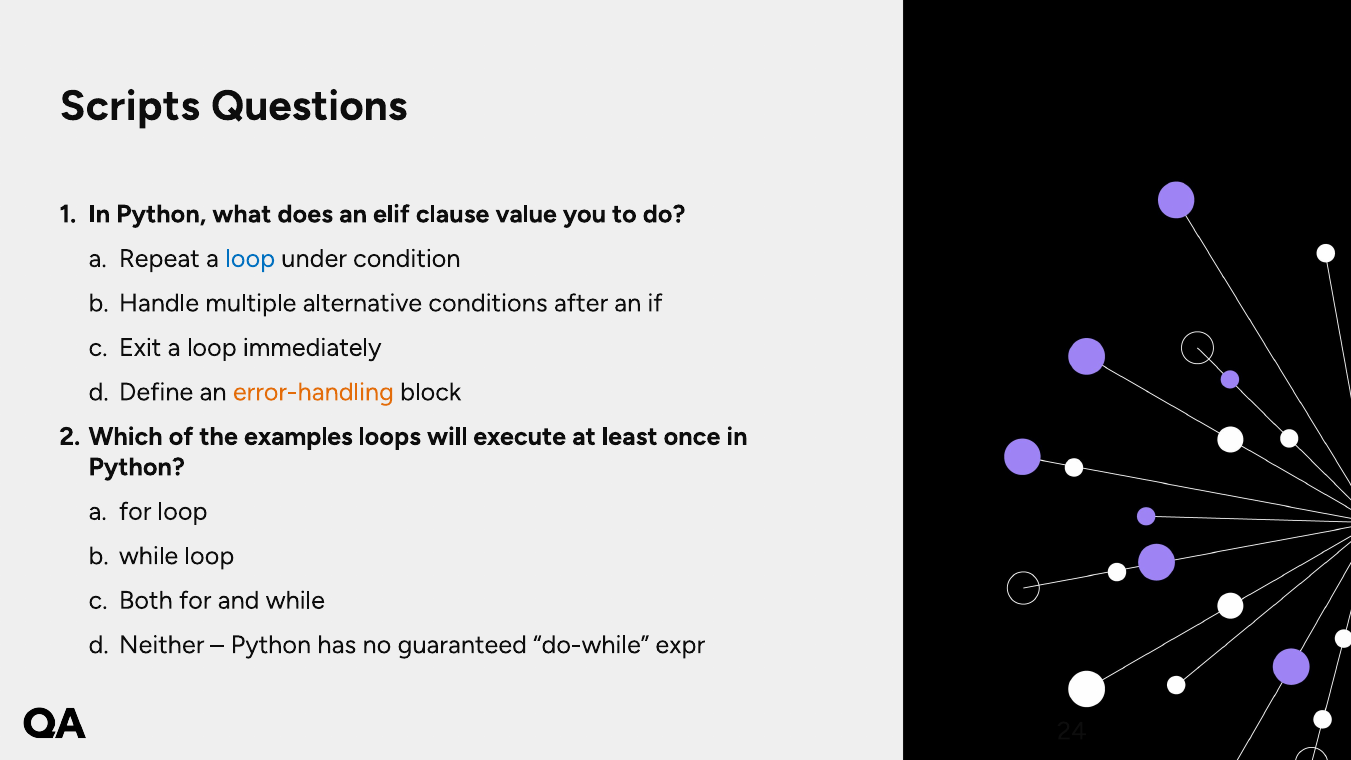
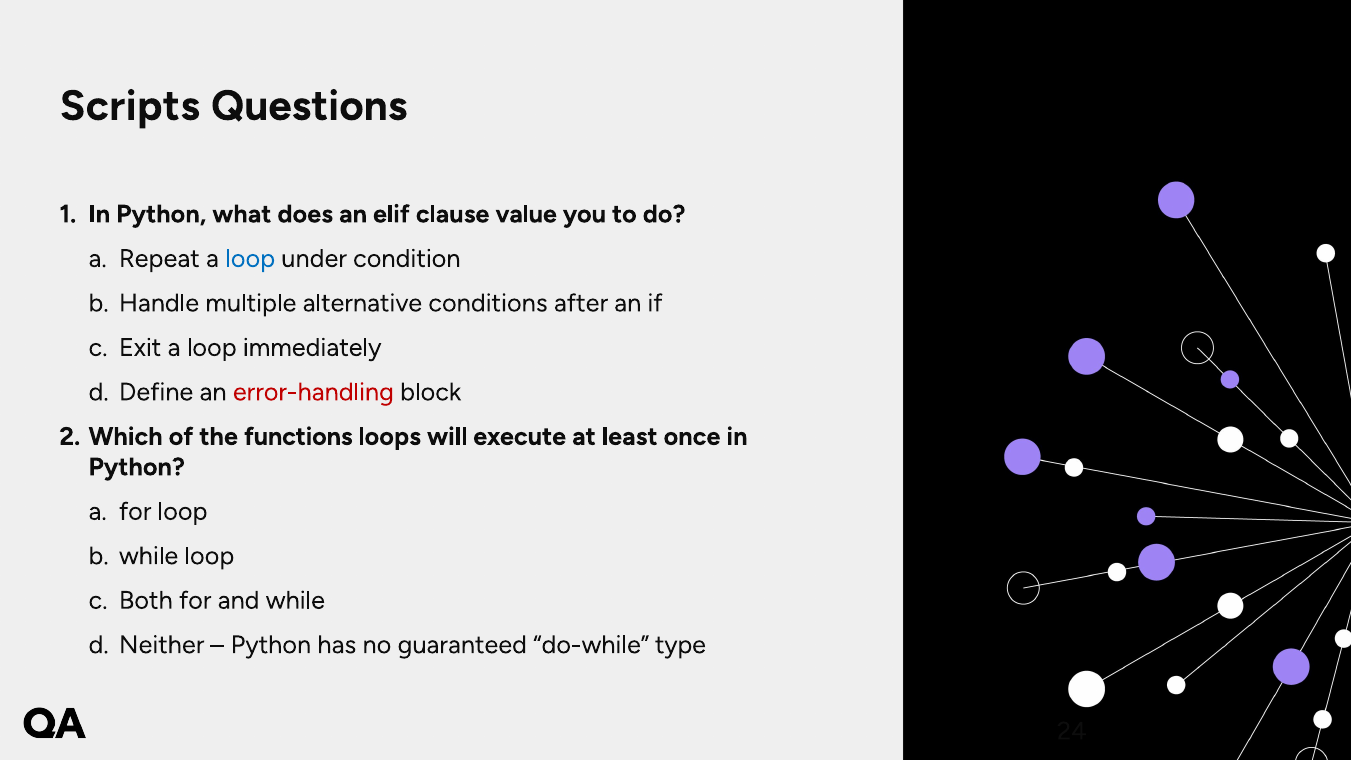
error-handling colour: orange -> red
examples: examples -> functions
expr: expr -> type
